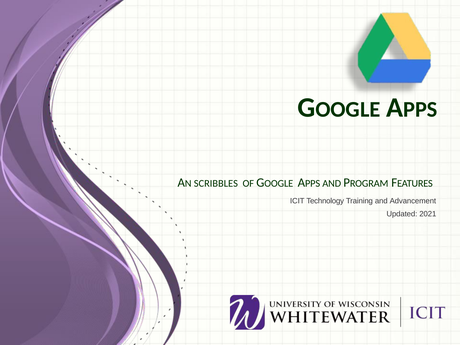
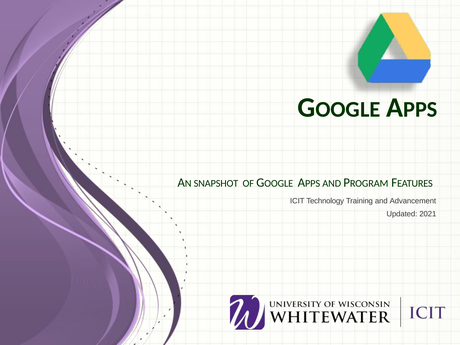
SCRIBBLES: SCRIBBLES -> SNAPSHOT
